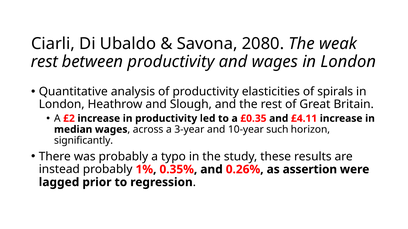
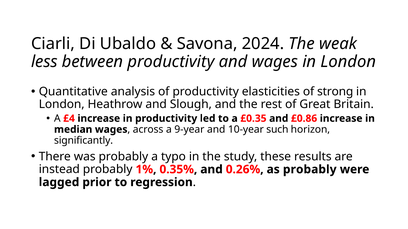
2080: 2080 -> 2024
rest at (44, 62): rest -> less
spirals: spirals -> strong
£2: £2 -> £4
£4.11: £4.11 -> £0.86
3-year: 3-year -> 9-year
as assertion: assertion -> probably
